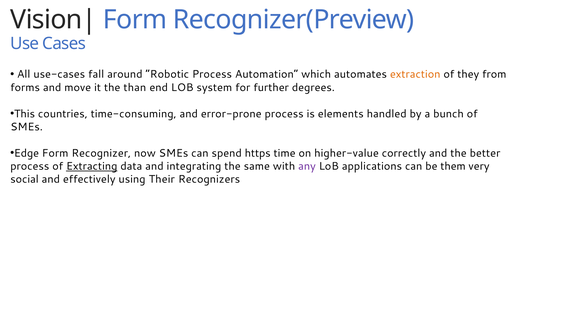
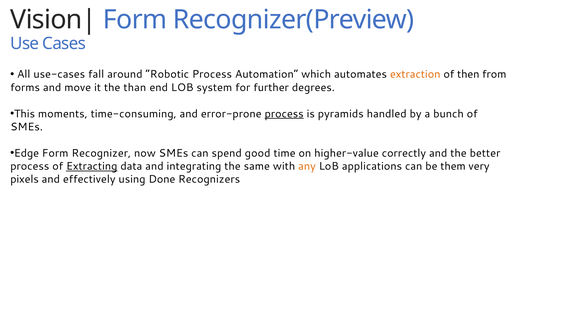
they: they -> then
countries: countries -> moments
process at (284, 114) underline: none -> present
elements: elements -> pyramids
https: https -> good
any colour: purple -> orange
social: social -> pixels
Their: Their -> Done
